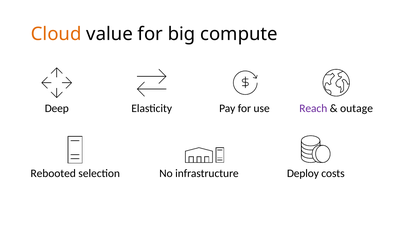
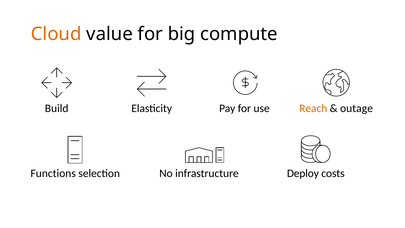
Deep: Deep -> Build
Reach colour: purple -> orange
Rebooted: Rebooted -> Functions
